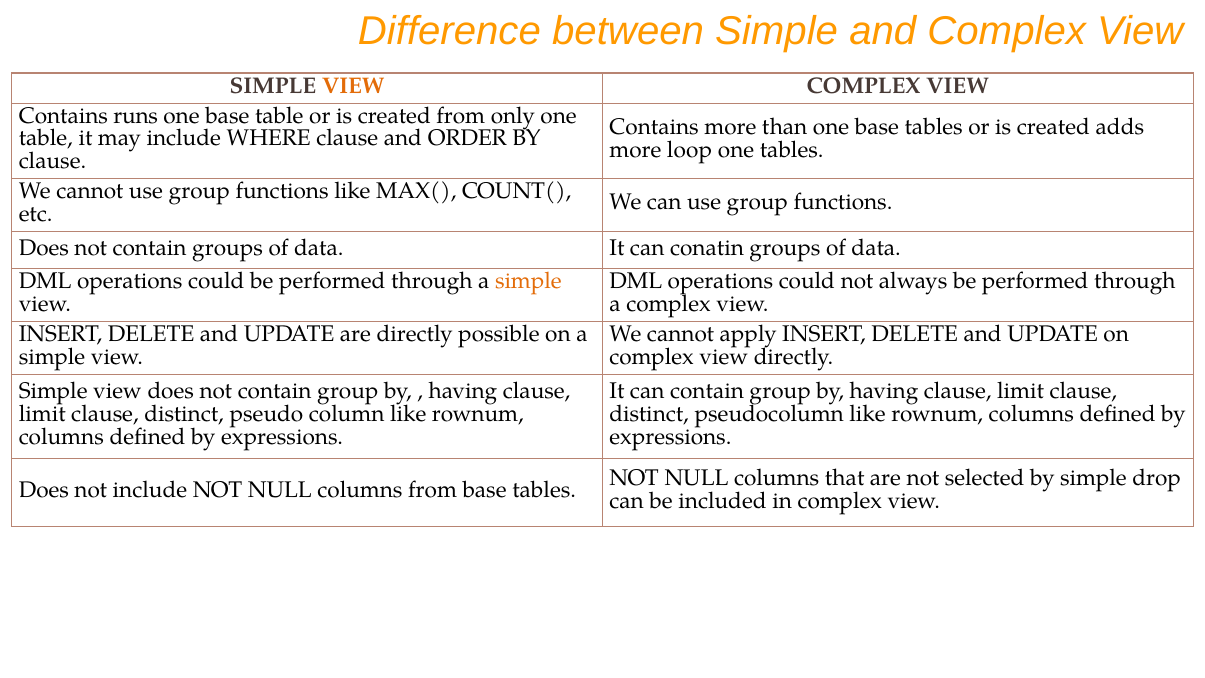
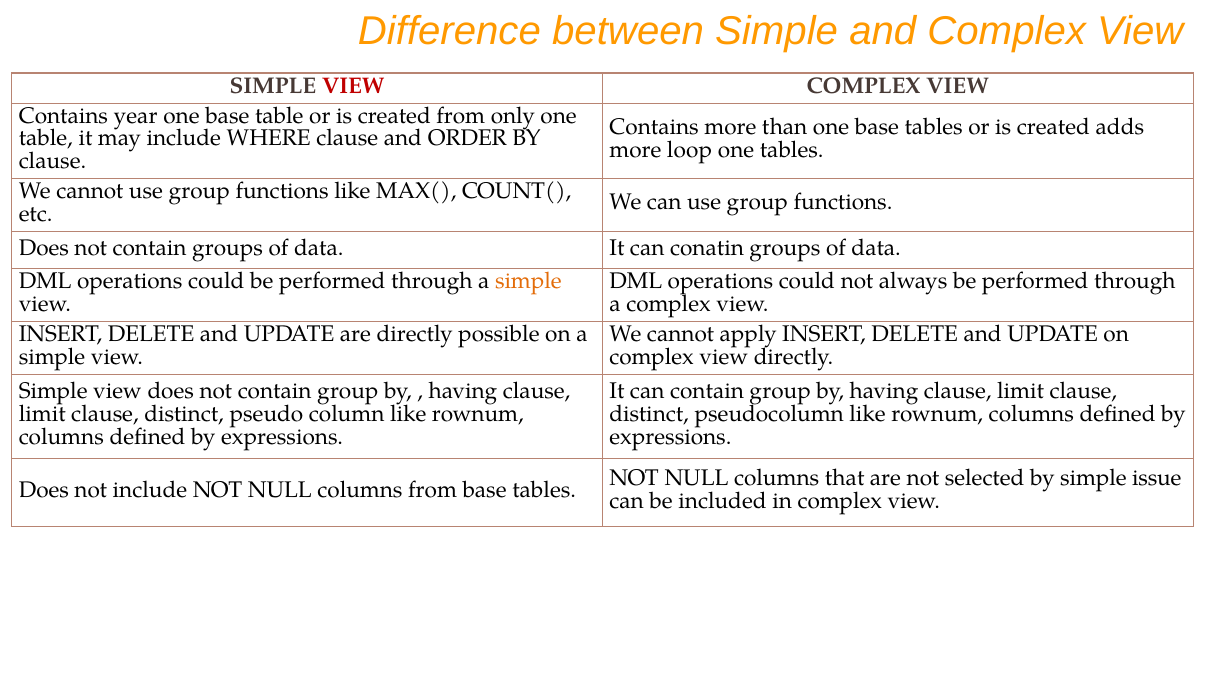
VIEW at (353, 86) colour: orange -> red
runs: runs -> year
drop: drop -> issue
